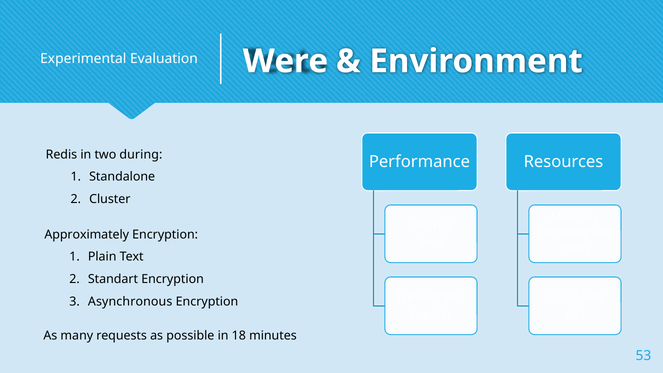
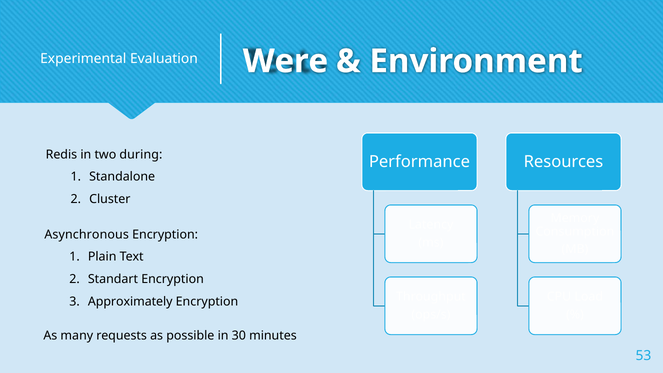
Approximately: Approximately -> Asynchronous
Asynchronous: Asynchronous -> Approximately
18: 18 -> 30
